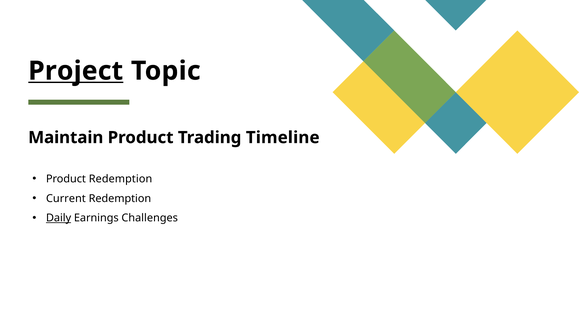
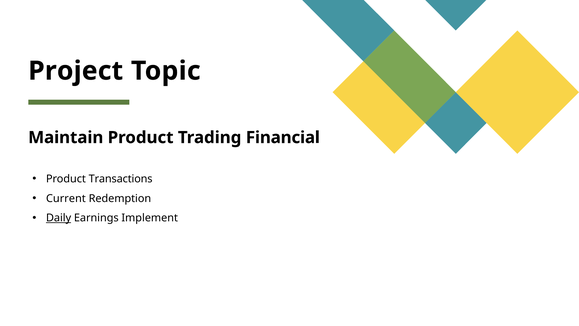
Project underline: present -> none
Timeline: Timeline -> Financial
Product Redemption: Redemption -> Transactions
Challenges: Challenges -> Implement
